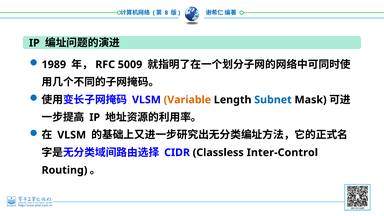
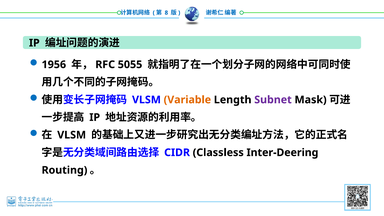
1989: 1989 -> 1956
5009: 5009 -> 5055
Subnet colour: blue -> purple
Inter-Control: Inter-Control -> Inter-Deering
